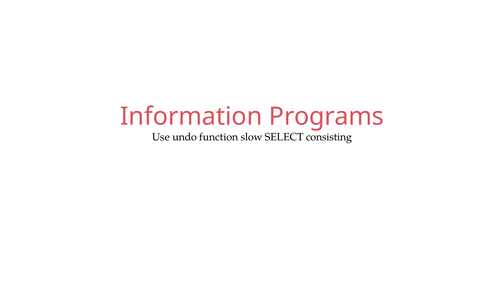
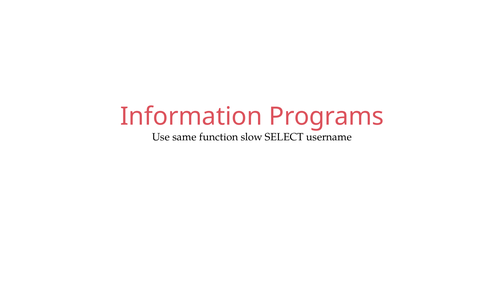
undo: undo -> same
consisting: consisting -> username
